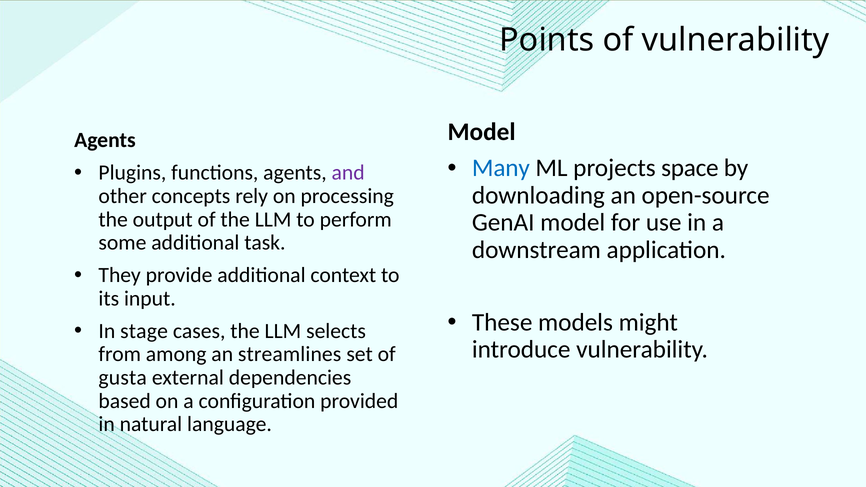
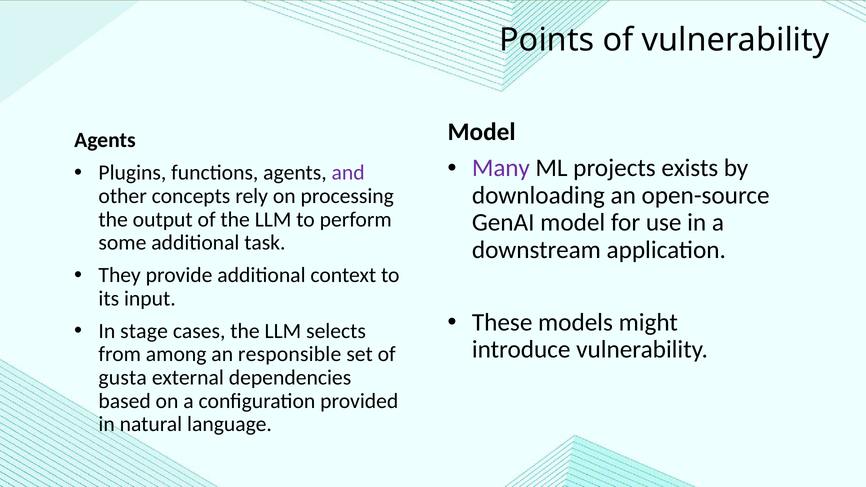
Many colour: blue -> purple
space: space -> exists
streamlines: streamlines -> responsible
